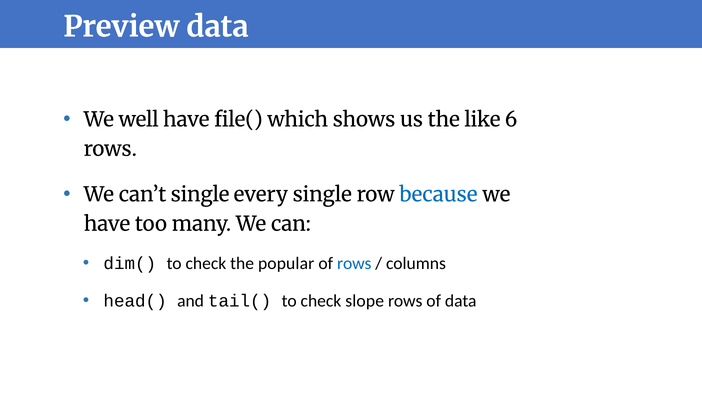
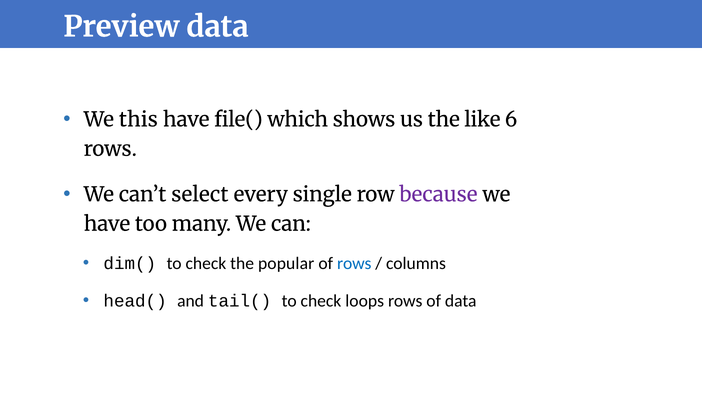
well: well -> this
can’t single: single -> select
because colour: blue -> purple
slope: slope -> loops
